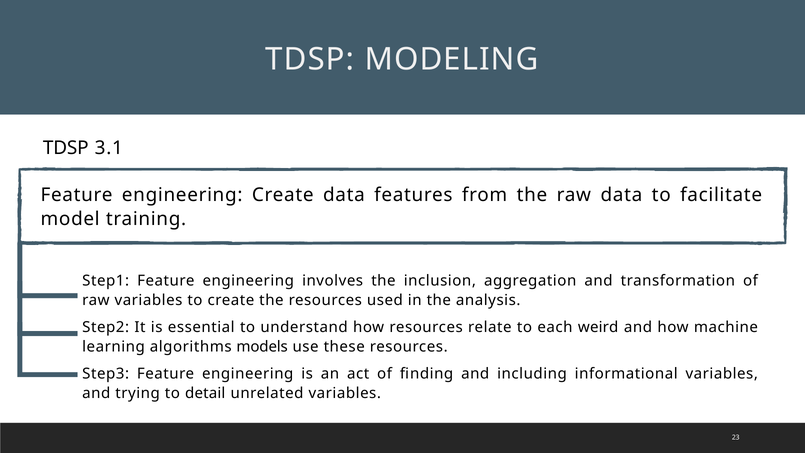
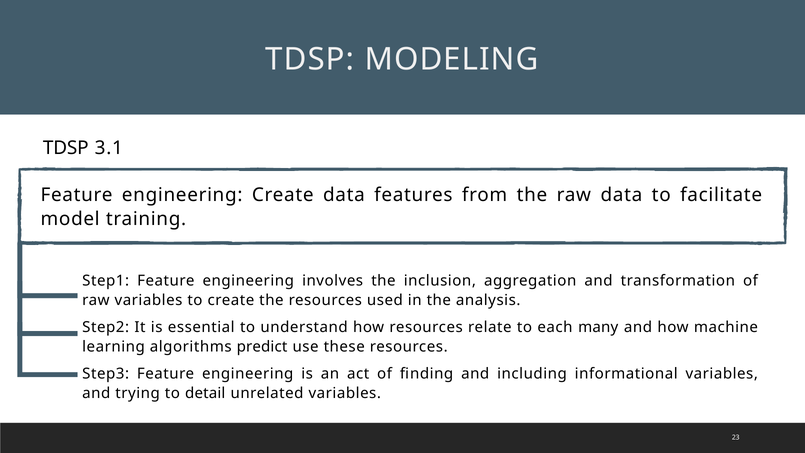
weird: weird -> many
models: models -> predict
